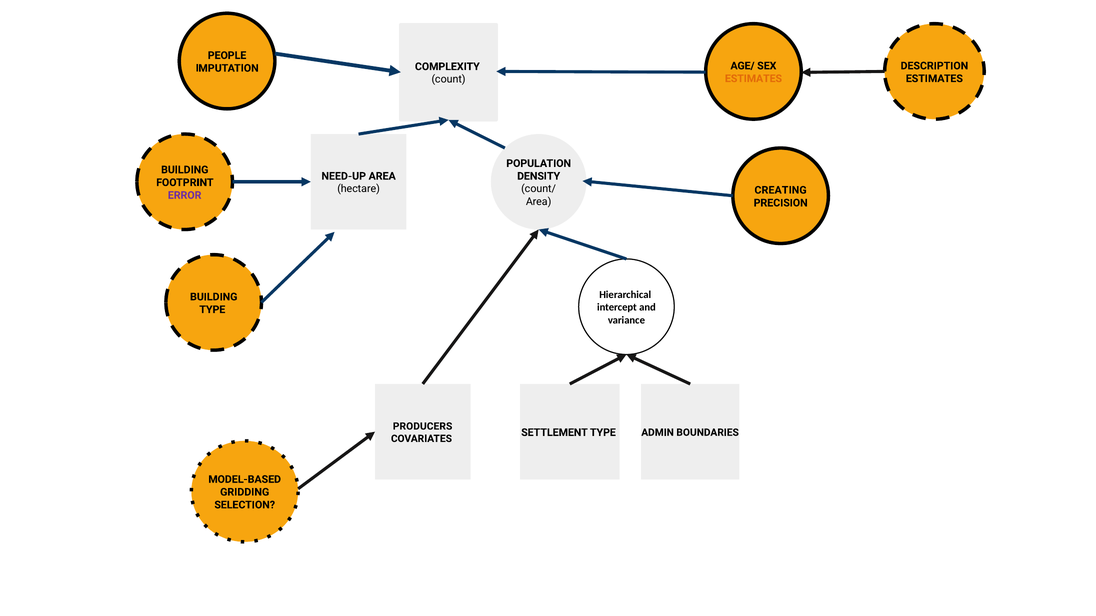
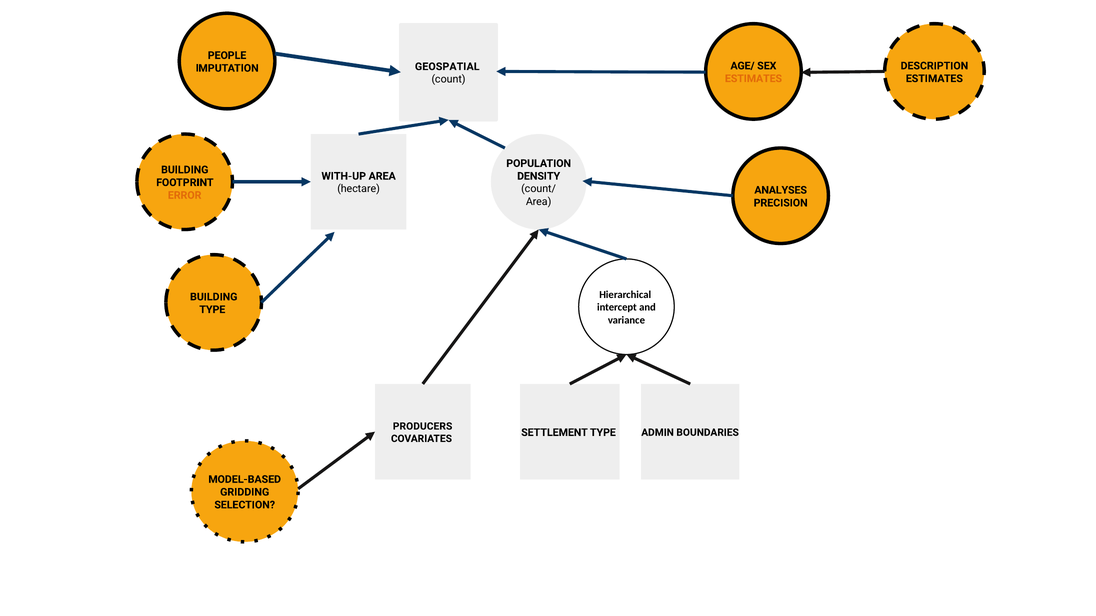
COMPLEXITY: COMPLEXITY -> GEOSPATIAL
NEED-UP: NEED-UP -> WITH-UP
CREATING: CREATING -> ANALYSES
ERROR colour: purple -> orange
